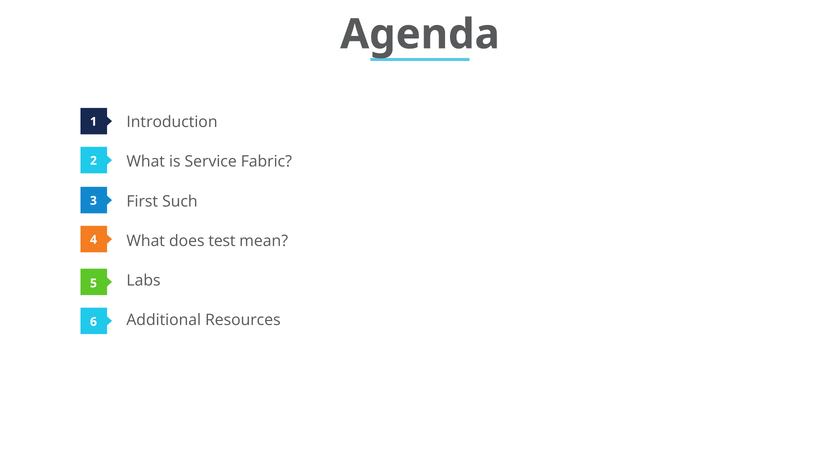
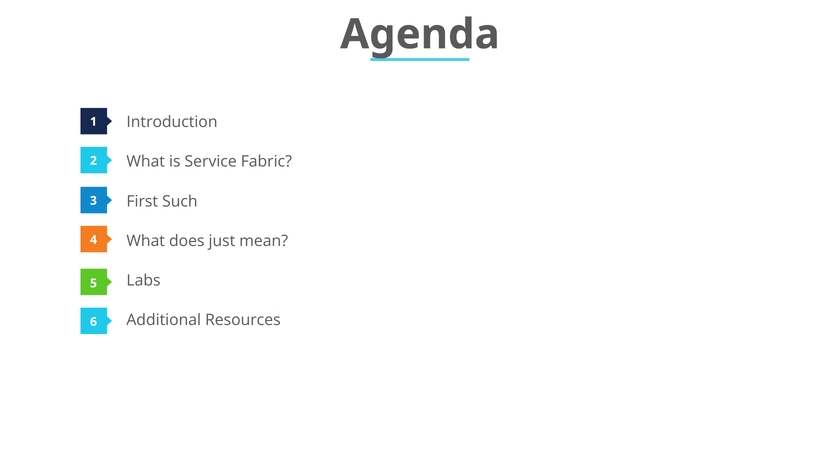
test: test -> just
